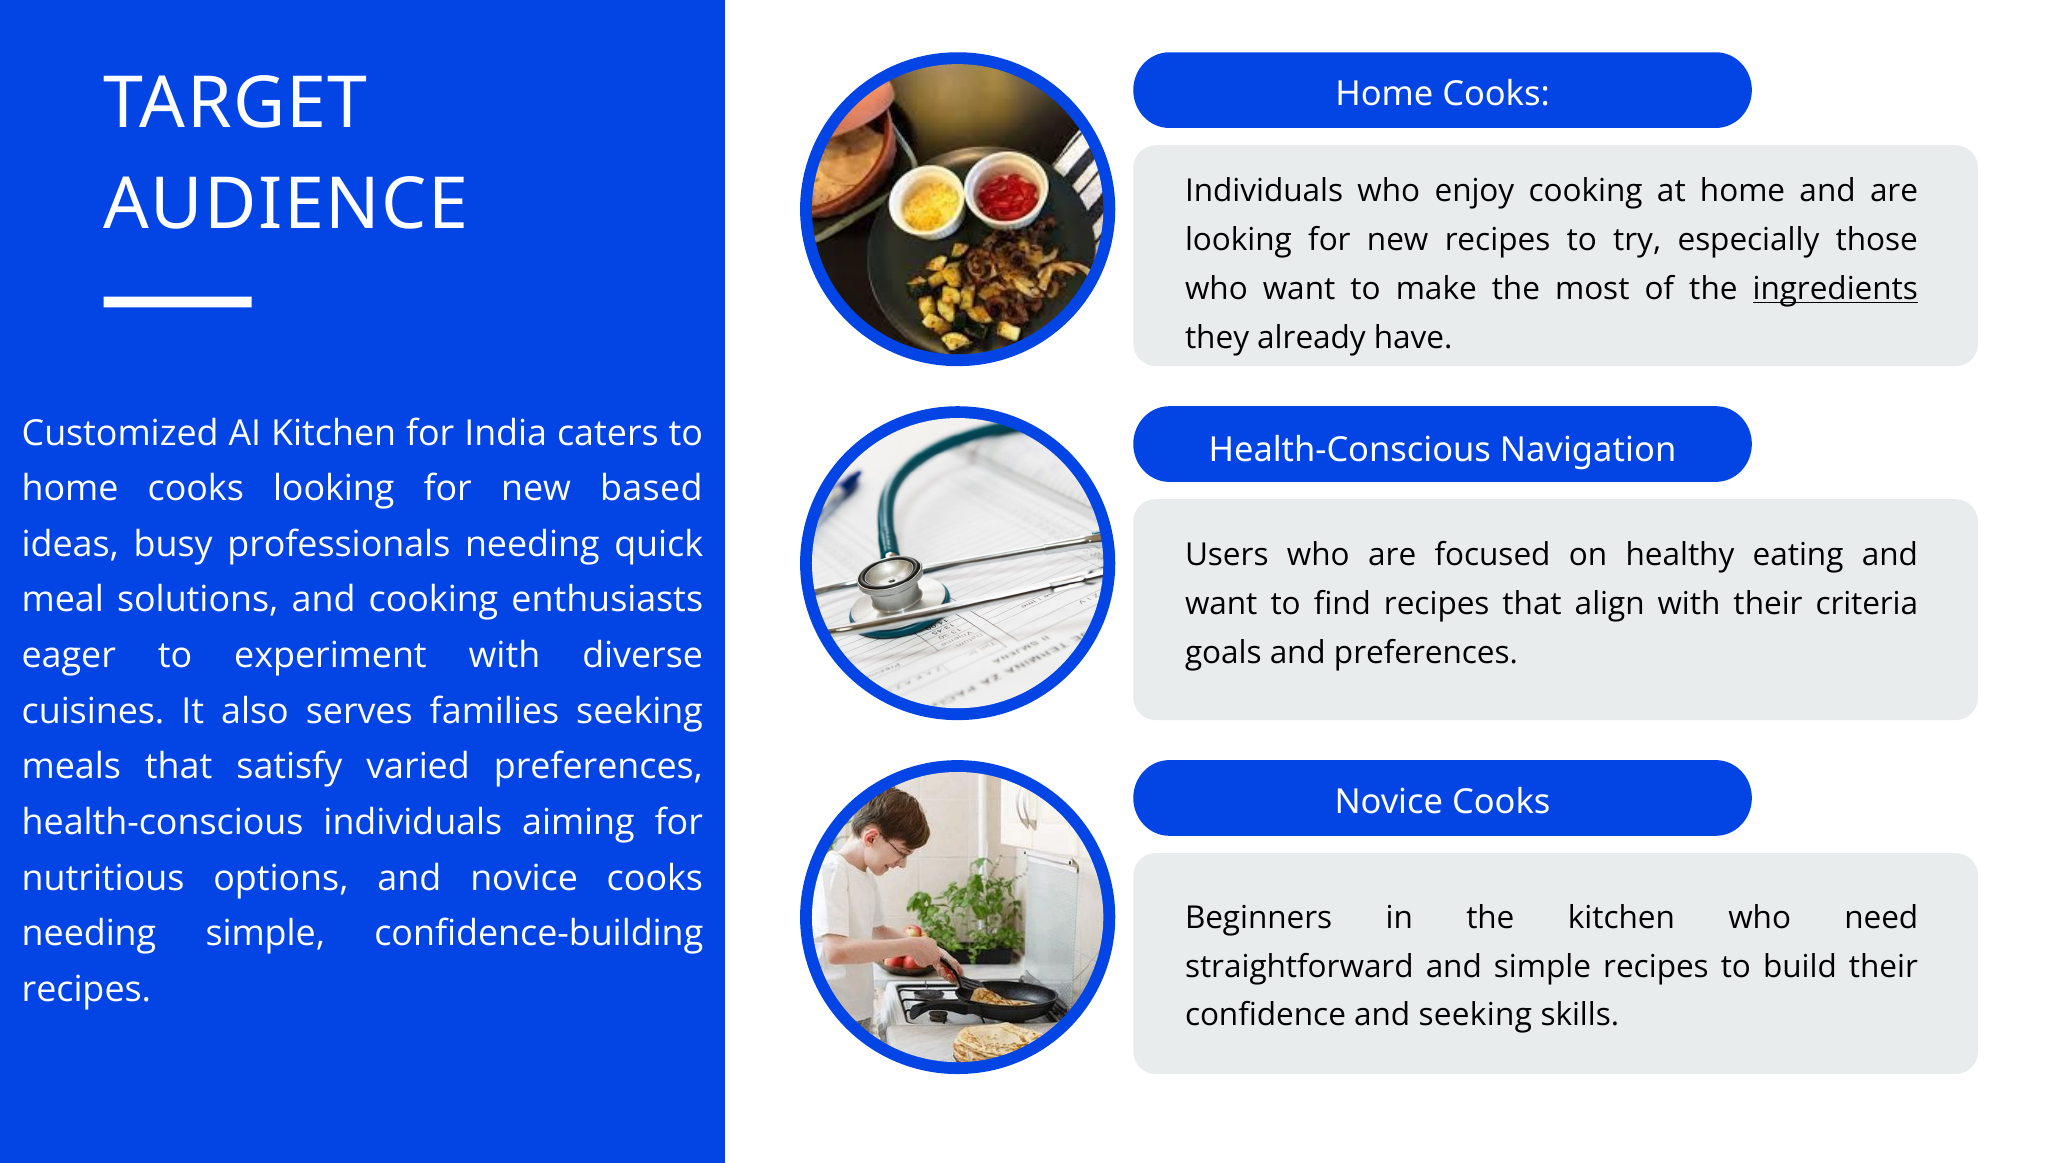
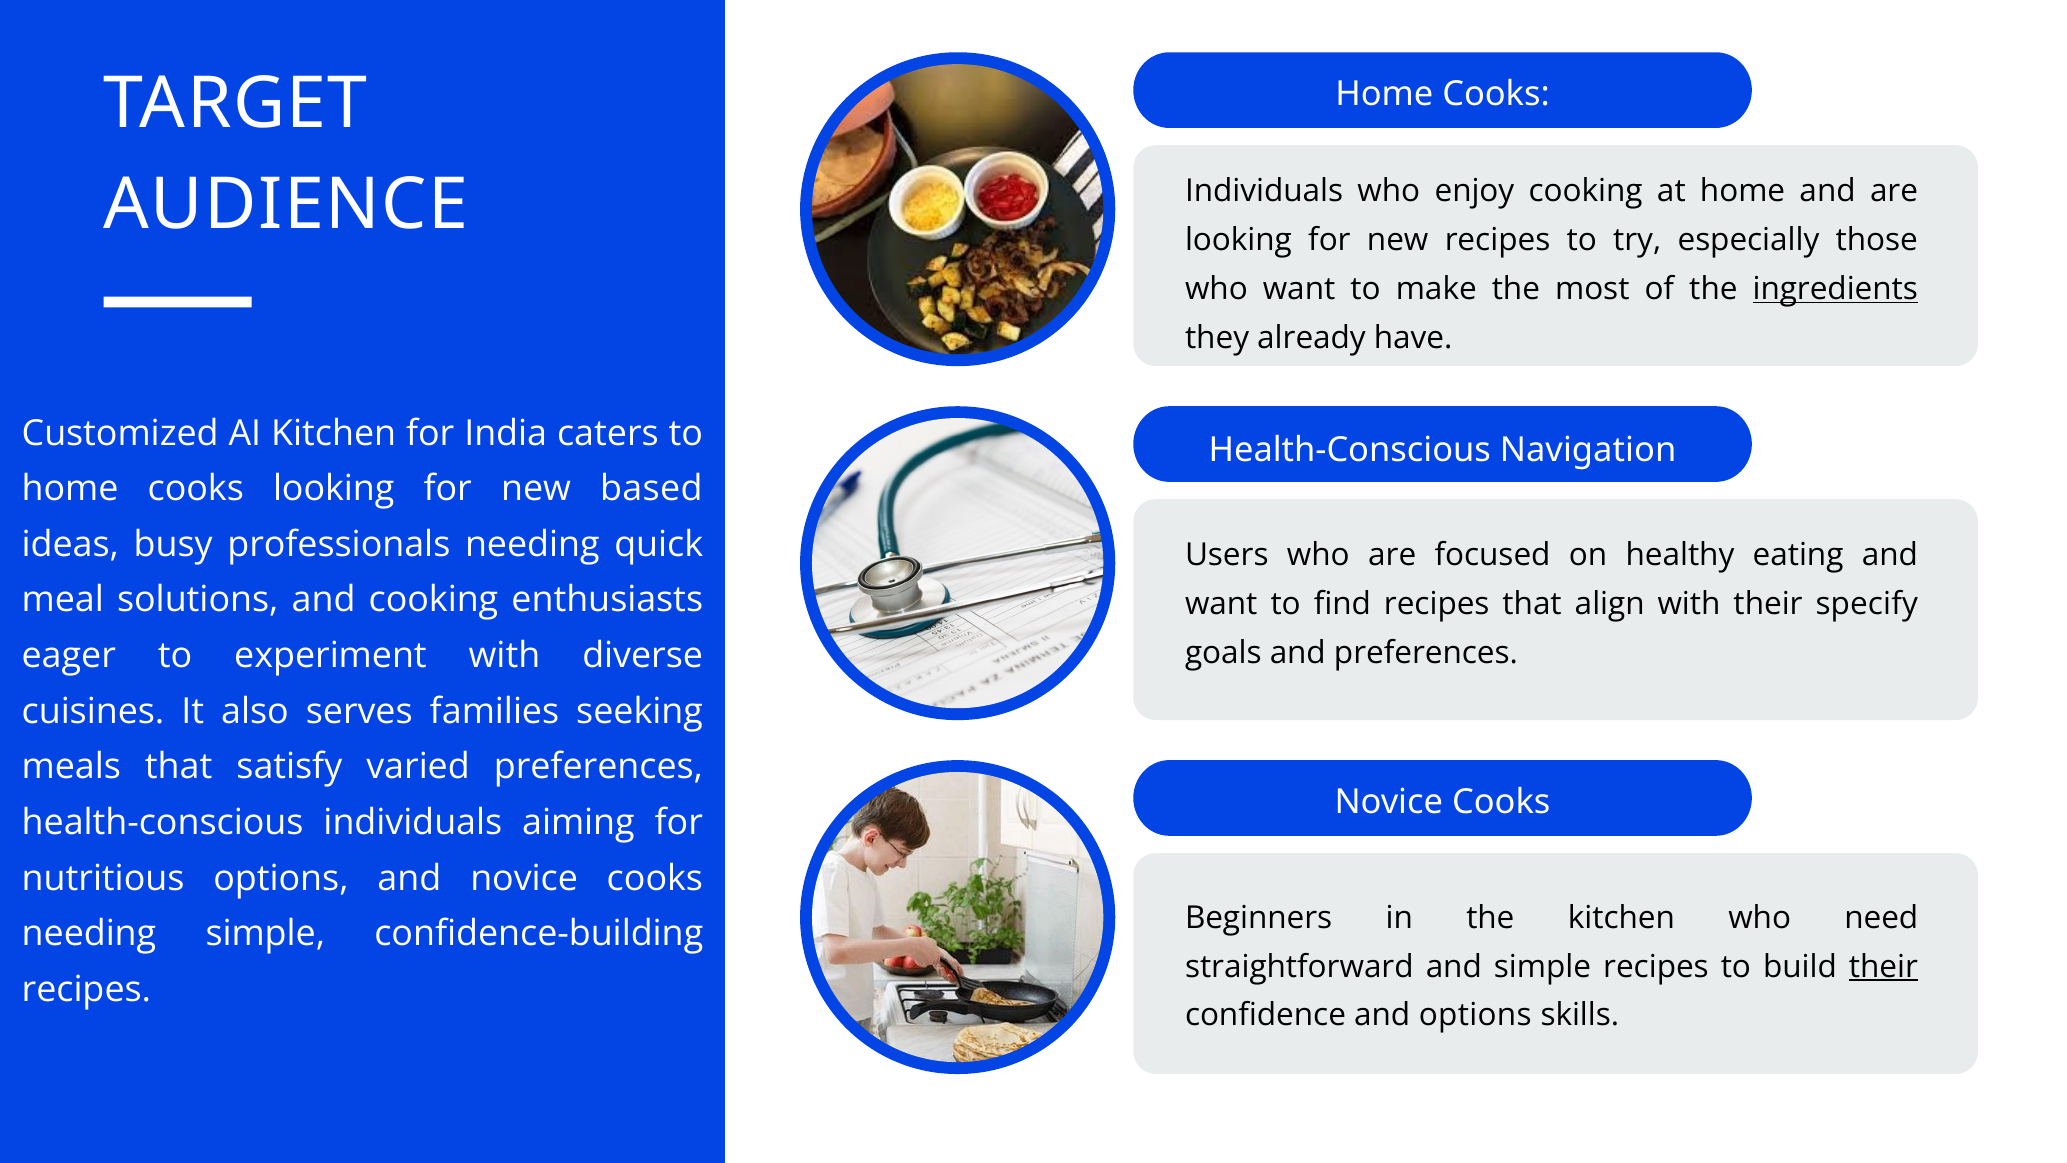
criteria: criteria -> specify
their at (1883, 966) underline: none -> present
and seeking: seeking -> options
